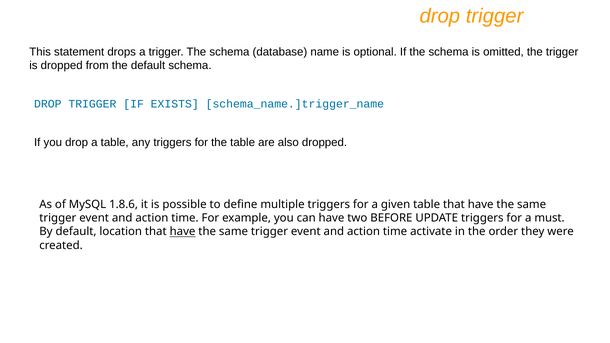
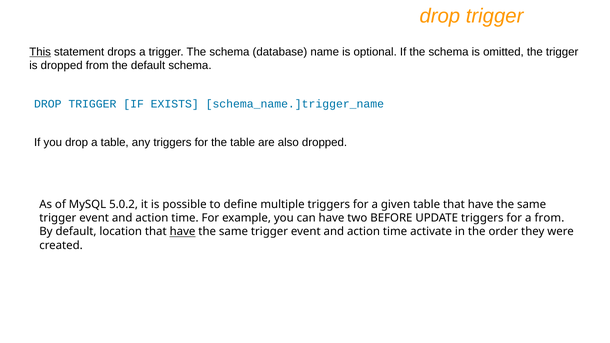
This underline: none -> present
1.8.6: 1.8.6 -> 5.0.2
a must: must -> from
